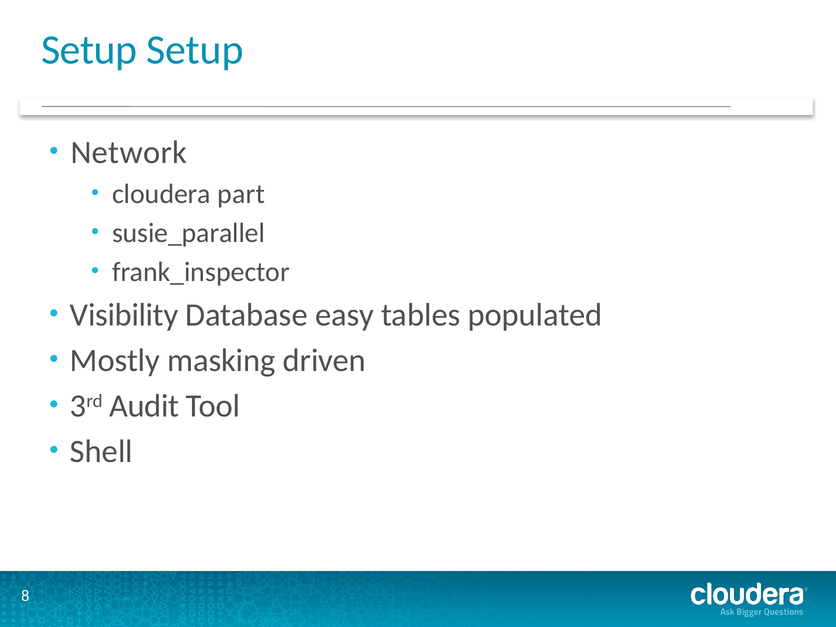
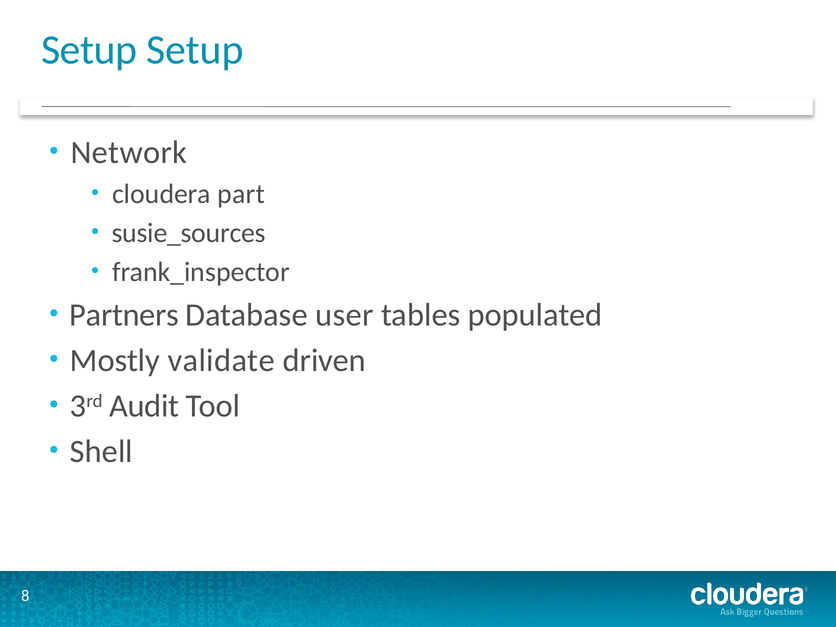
susie_parallel: susie_parallel -> susie_sources
Visibility: Visibility -> Partners
easy: easy -> user
masking: masking -> validate
